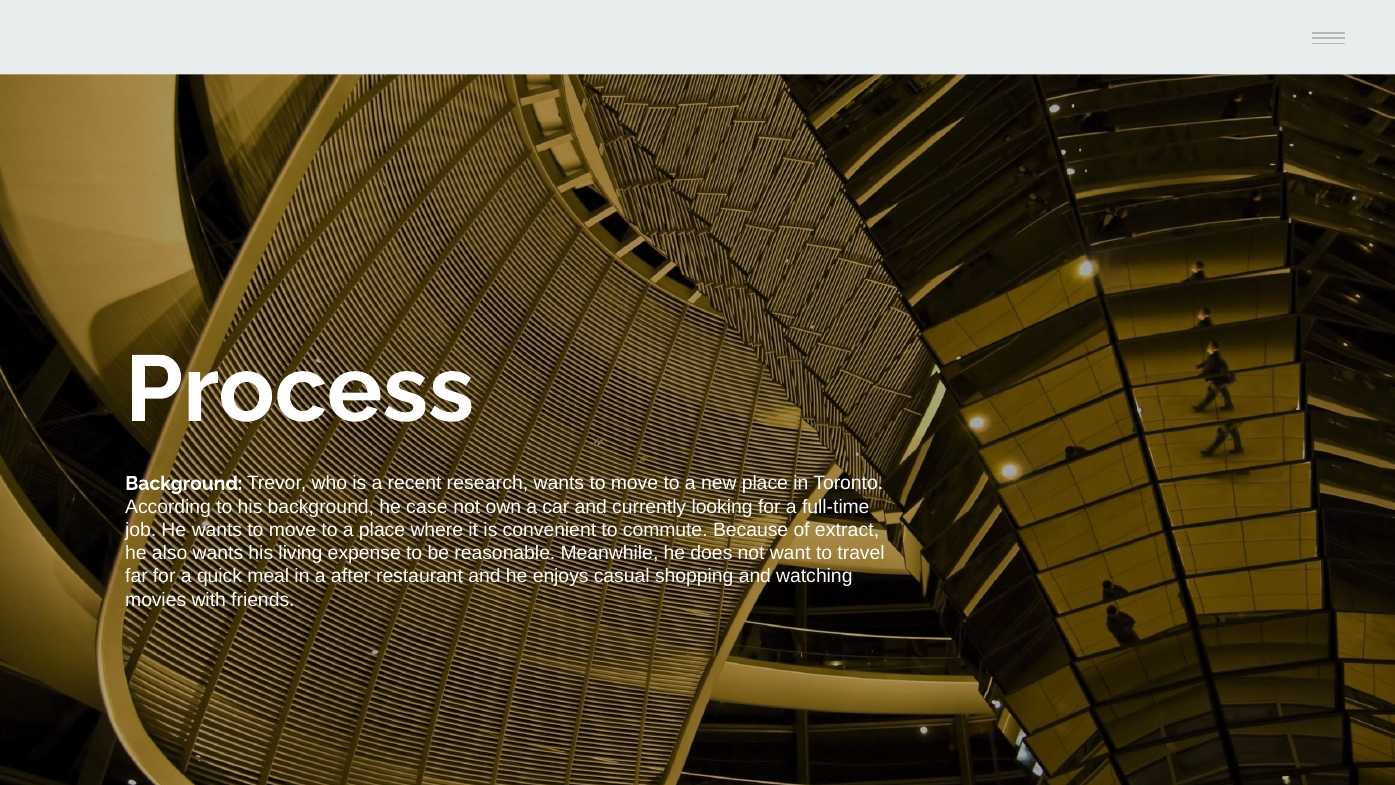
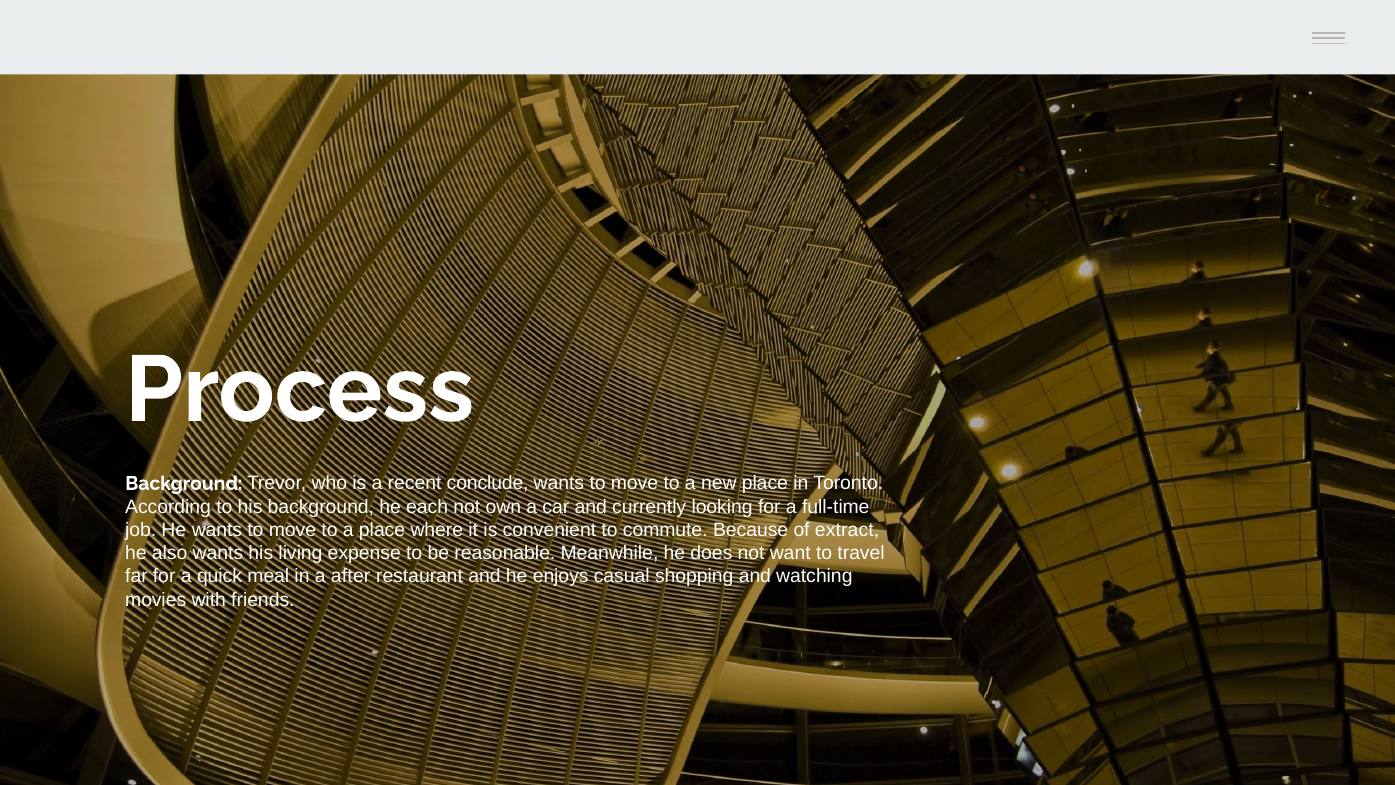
research: research -> conclude
case: case -> each
